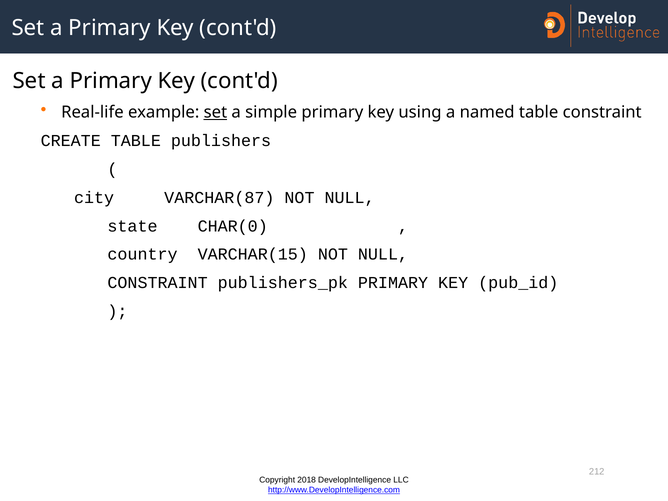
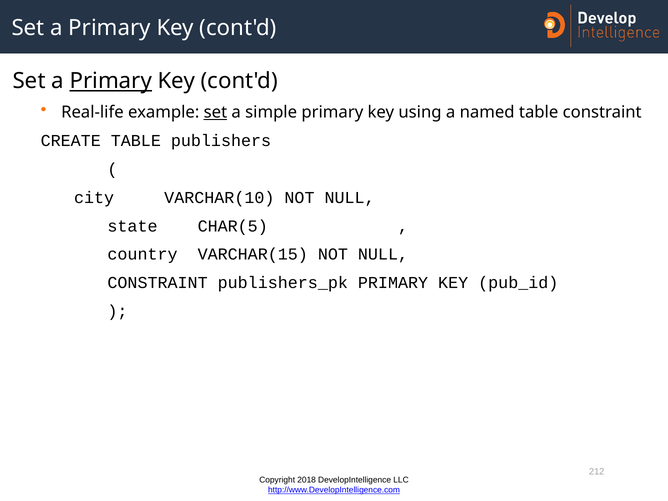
Primary at (111, 81) underline: none -> present
VARCHAR(87: VARCHAR(87 -> VARCHAR(10
CHAR(0: CHAR(0 -> CHAR(5
